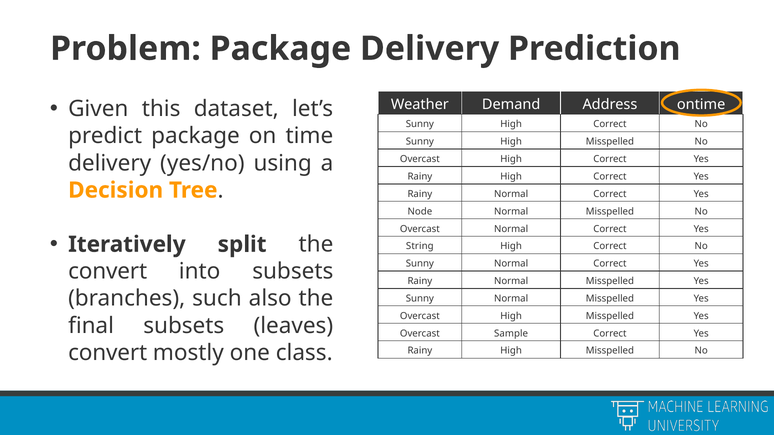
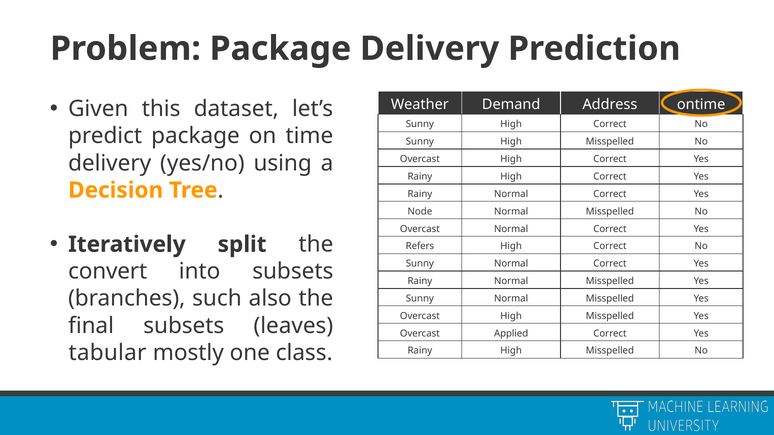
String: String -> Refers
Sample: Sample -> Applied
convert at (108, 353): convert -> tabular
